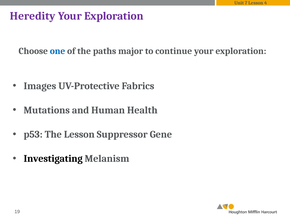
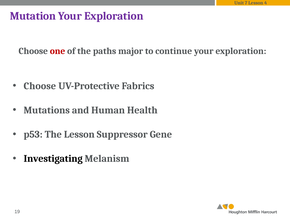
Heredity: Heredity -> Mutation
one colour: blue -> red
Images at (40, 86): Images -> Choose
